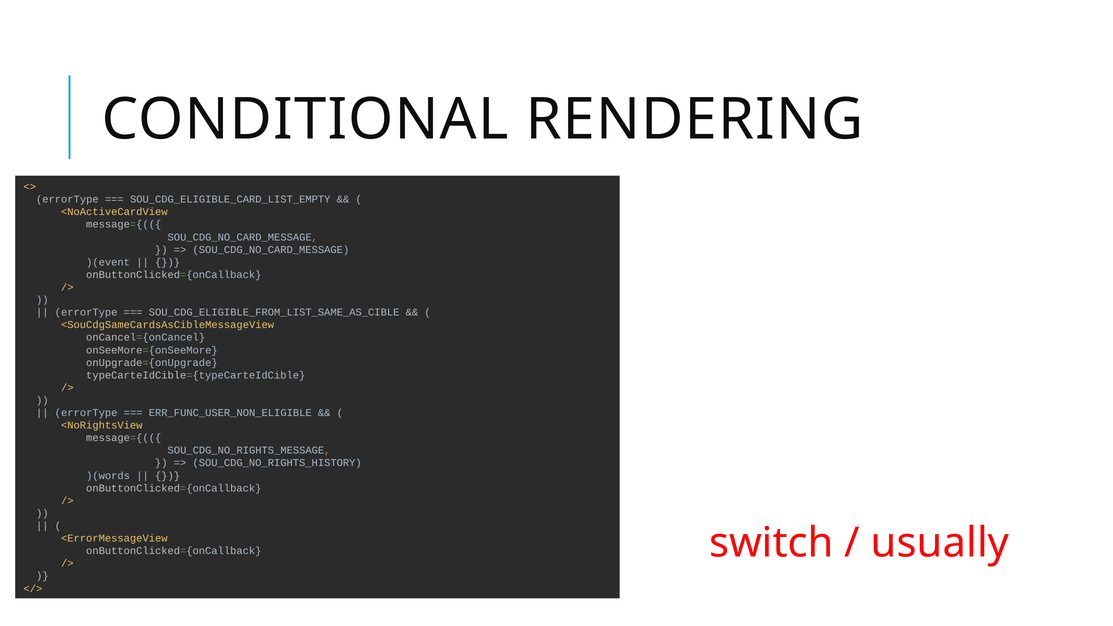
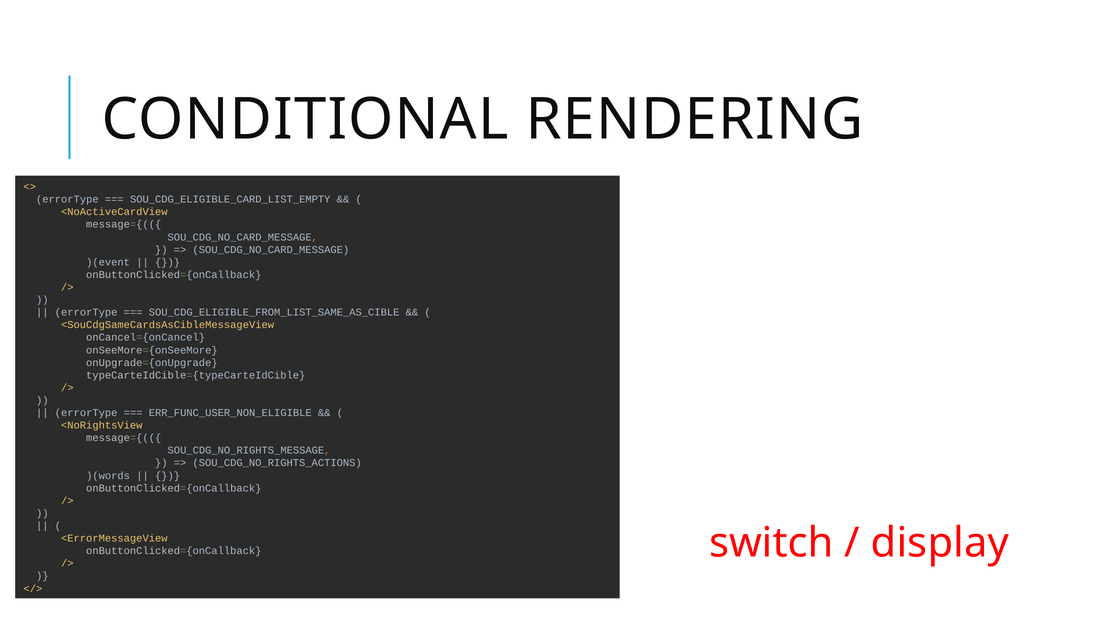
SOU_CDG_NO_RIGHTS_HISTORY: SOU_CDG_NO_RIGHTS_HISTORY -> SOU_CDG_NO_RIGHTS_ACTIONS
usually: usually -> display
